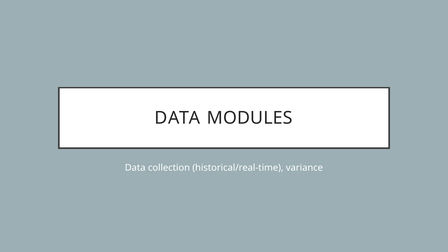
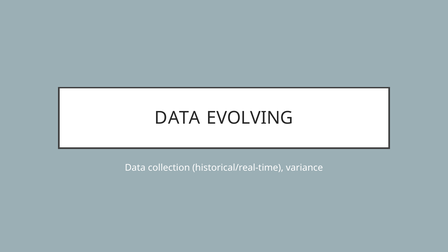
MODULES: MODULES -> EVOLVING
